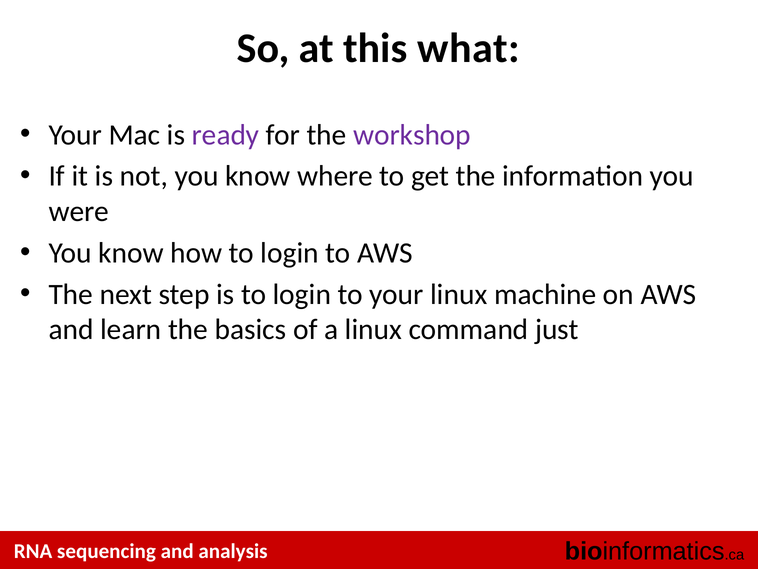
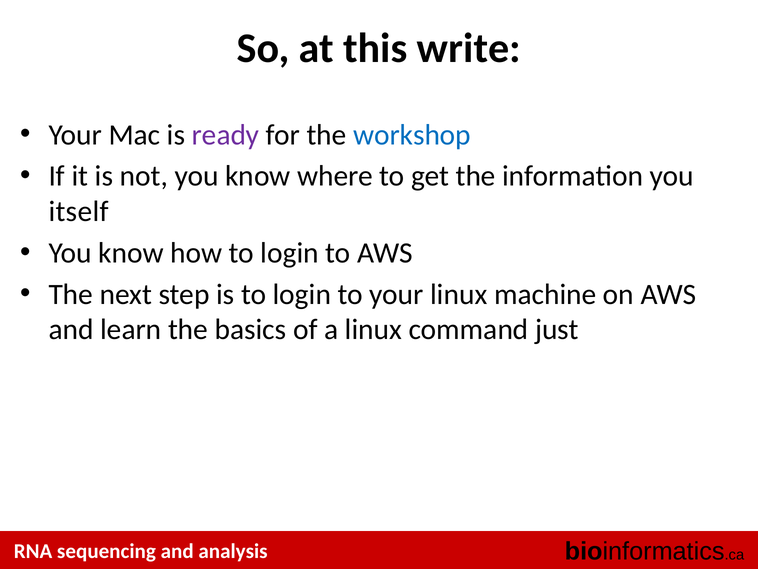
what: what -> write
workshop colour: purple -> blue
were: were -> itself
